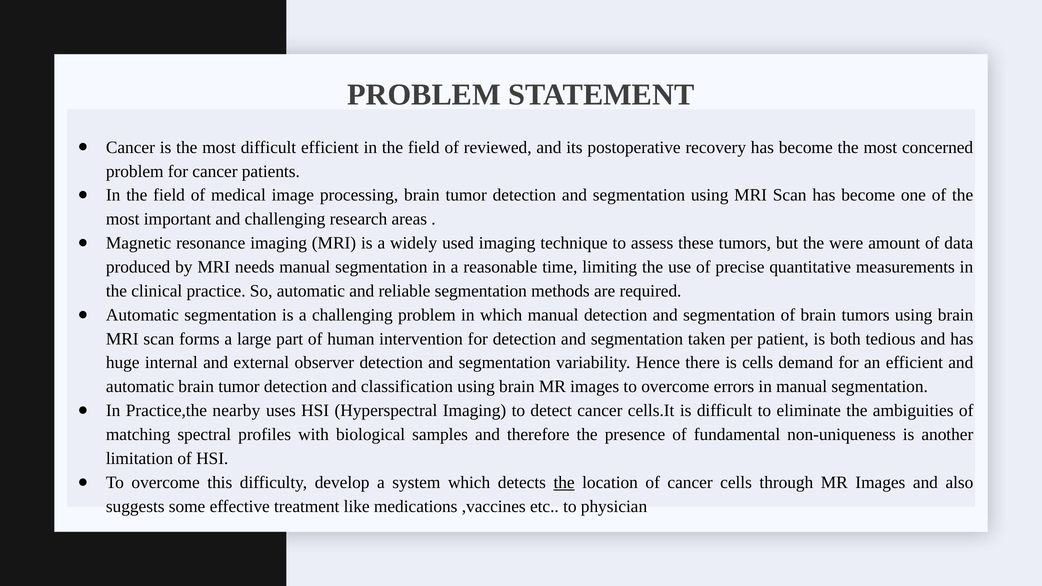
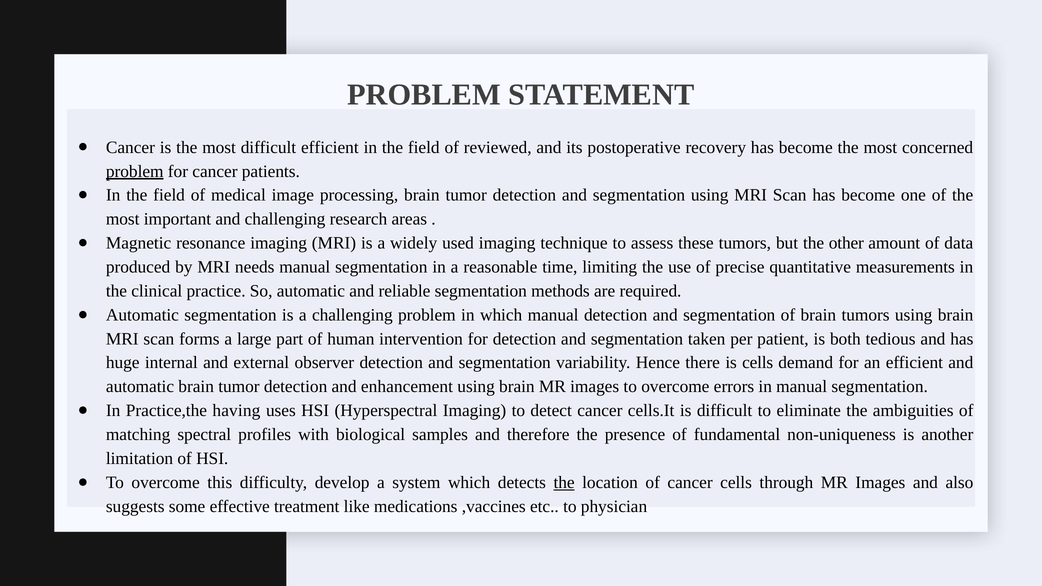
problem at (135, 171) underline: none -> present
were: were -> other
classification: classification -> enhancement
nearby: nearby -> having
